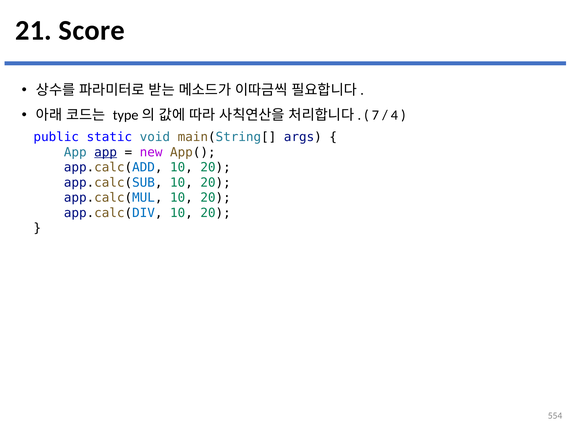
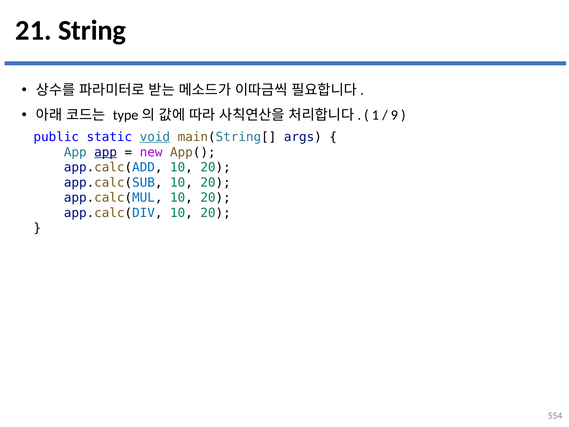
Score: Score -> String
7: 7 -> 1
4: 4 -> 9
void underline: none -> present
